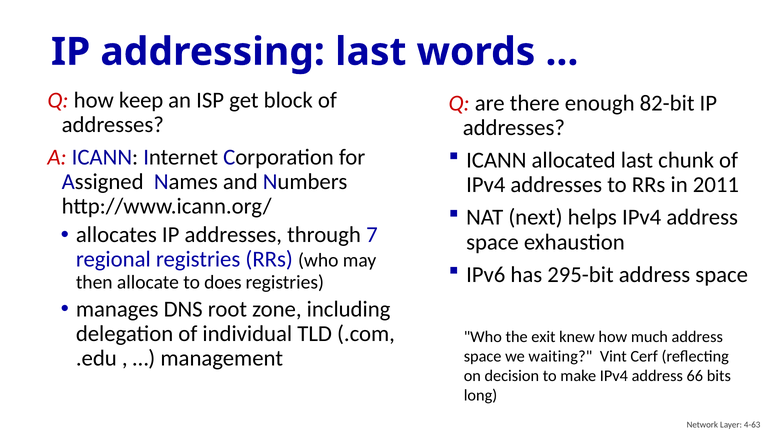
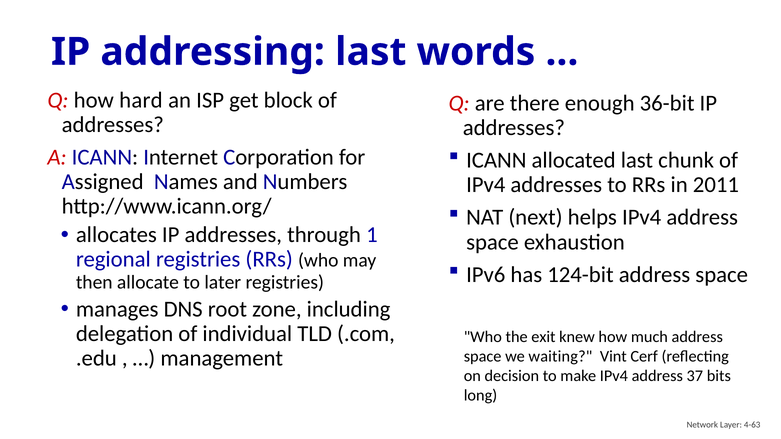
keep: keep -> hard
82-bit: 82-bit -> 36-bit
7: 7 -> 1
295-bit: 295-bit -> 124-bit
does: does -> later
66: 66 -> 37
